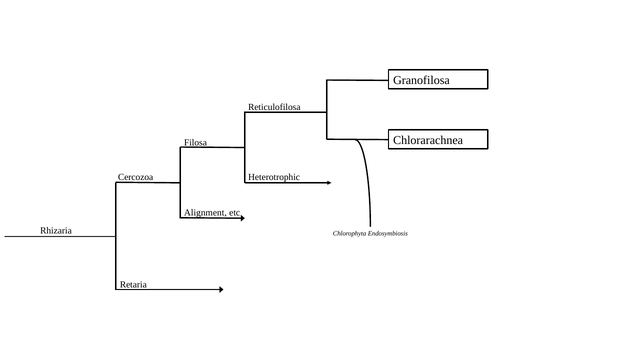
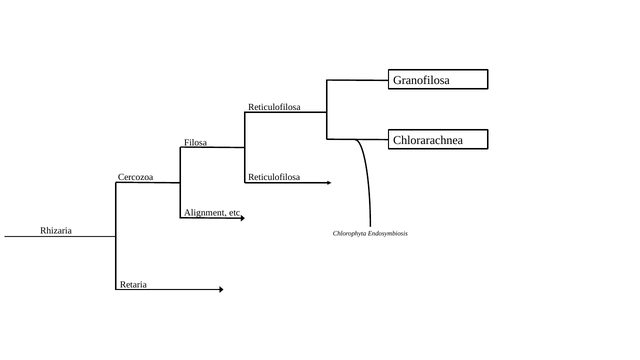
Heterotrophic at (274, 177): Heterotrophic -> Reticulofilosa
